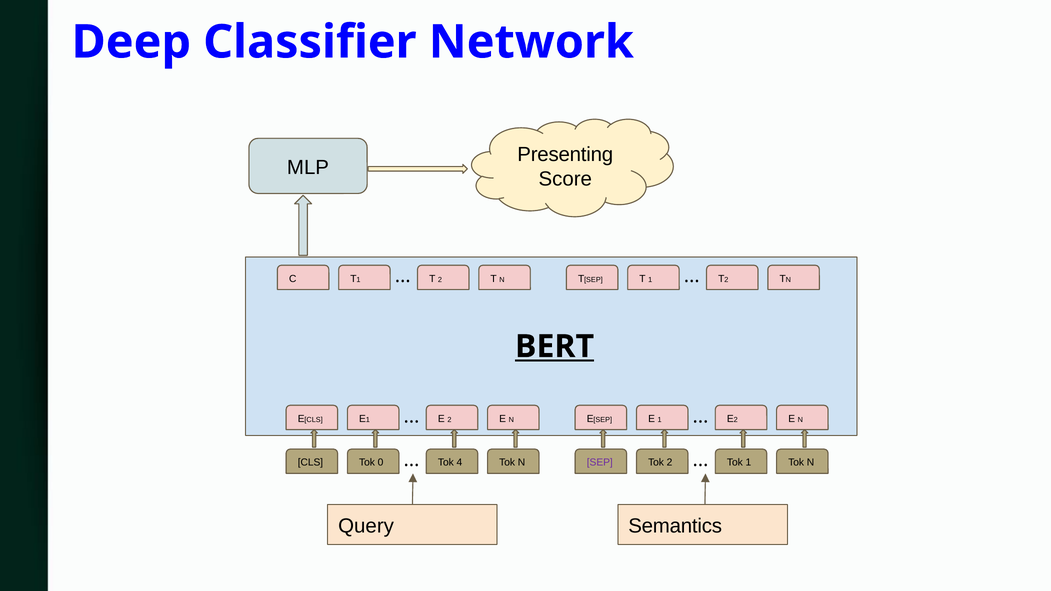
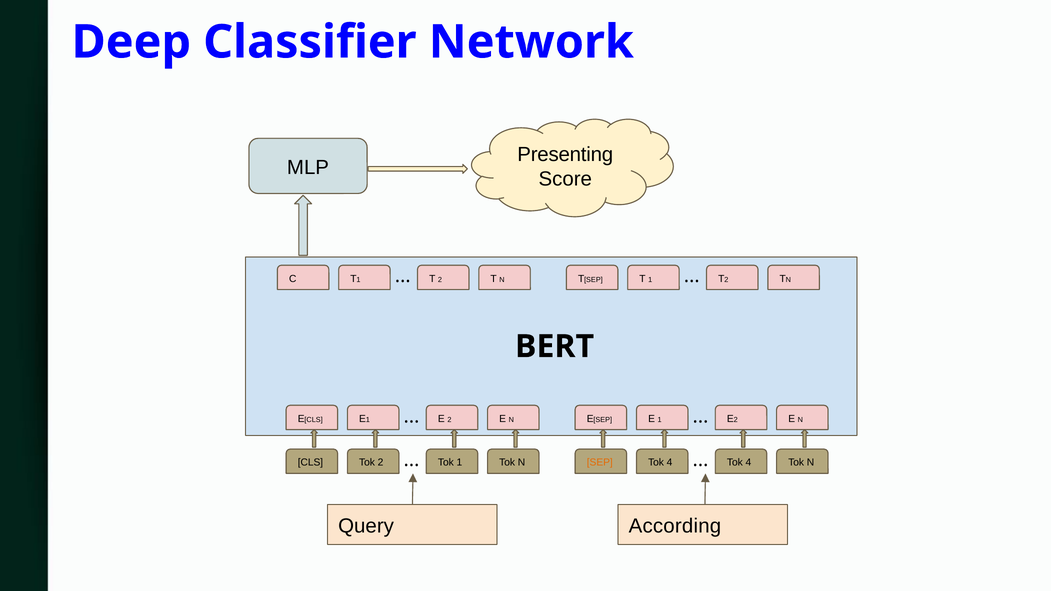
BERT underline: present -> none
SEP colour: purple -> orange
2 at (670, 463): 2 -> 4
1 at (748, 463): 1 -> 4
Tok 0: 0 -> 2
Tok 4: 4 -> 1
Semantics: Semantics -> According
